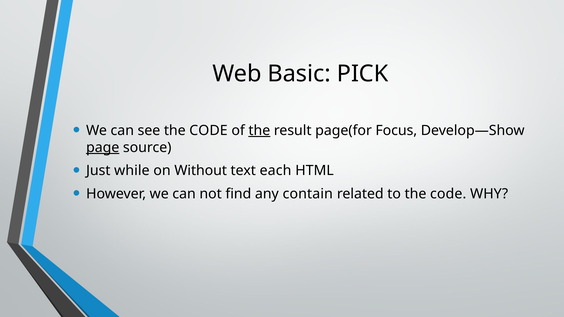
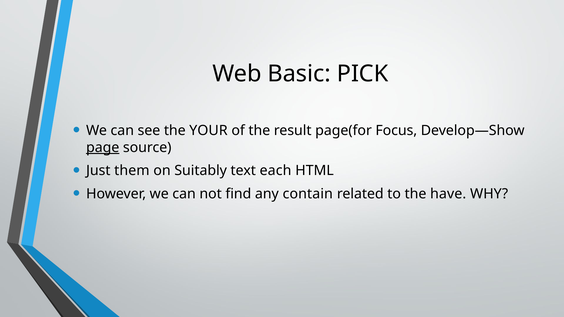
see the CODE: CODE -> YOUR
the at (259, 131) underline: present -> none
while: while -> them
Without: Without -> Suitably
to the code: code -> have
